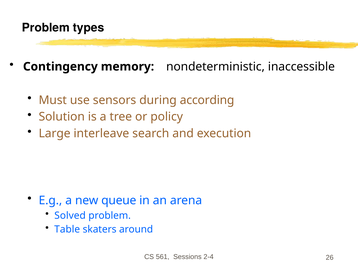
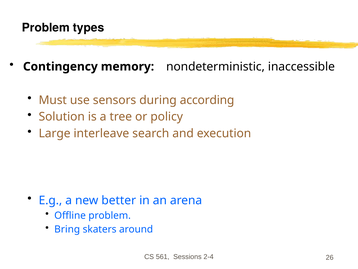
queue: queue -> better
Solved: Solved -> Offline
Table: Table -> Bring
